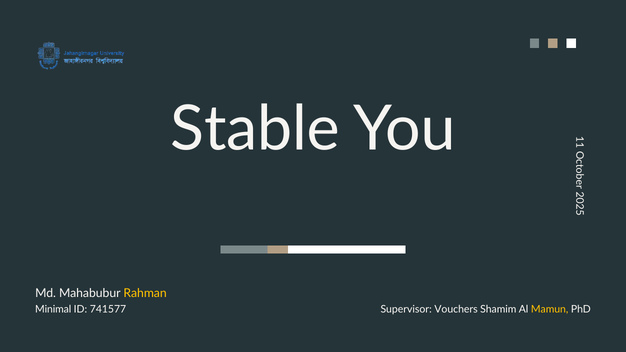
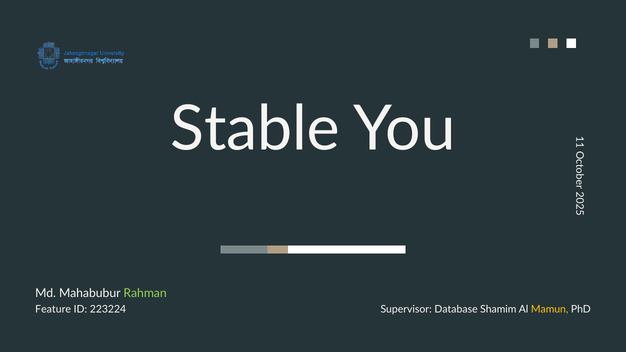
Rahman colour: yellow -> light green
Minimal: Minimal -> Feature
741577: 741577 -> 223224
Vouchers: Vouchers -> Database
